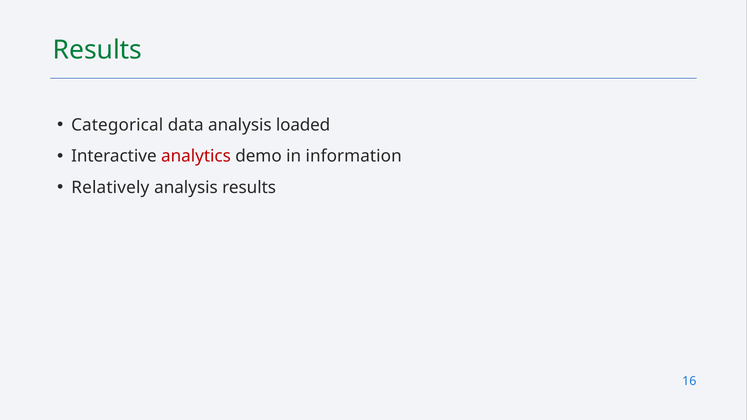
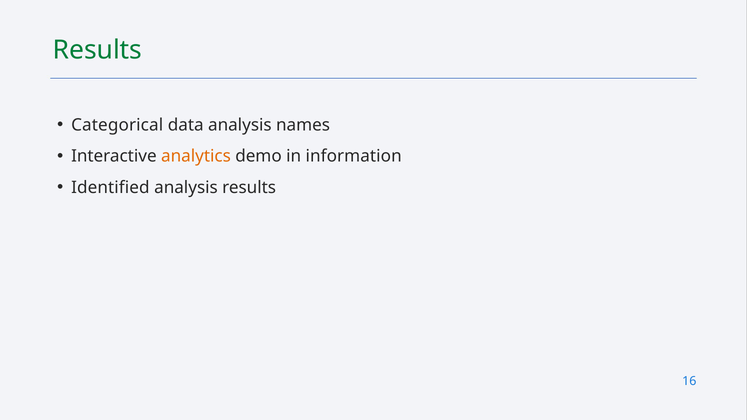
loaded: loaded -> names
analytics colour: red -> orange
Relatively: Relatively -> Identified
